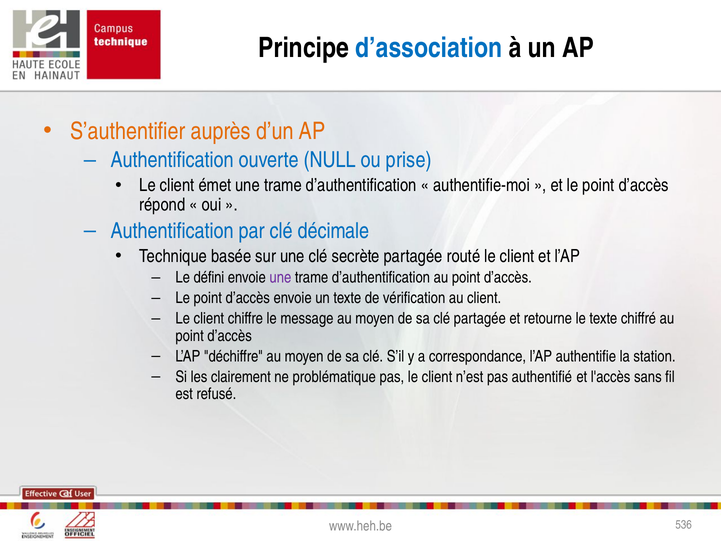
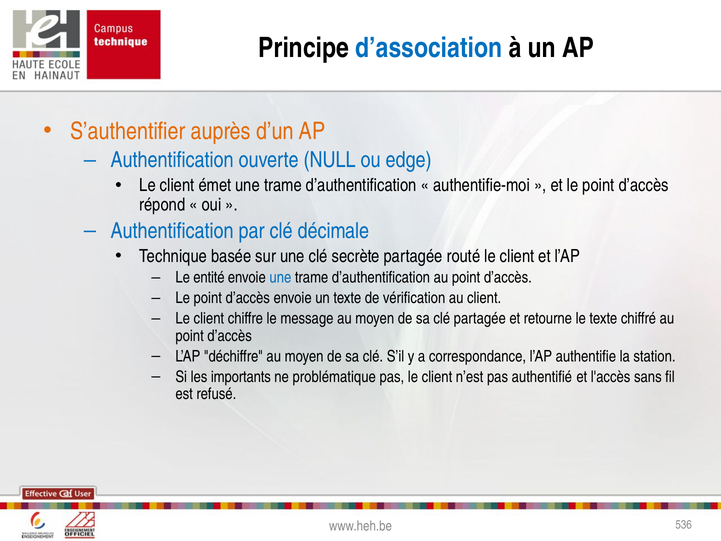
prise: prise -> edge
défini: défini -> entité
une at (280, 278) colour: purple -> blue
clairement: clairement -> importants
